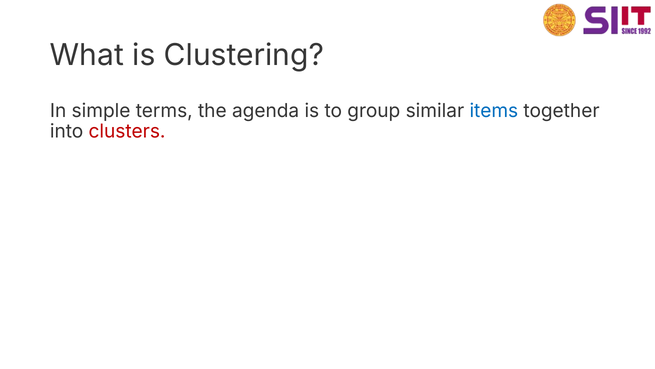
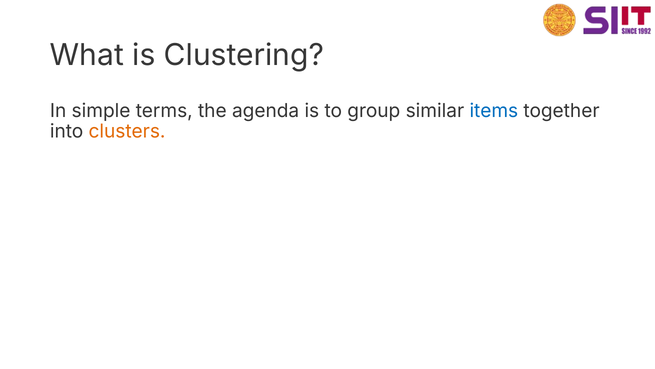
clusters colour: red -> orange
